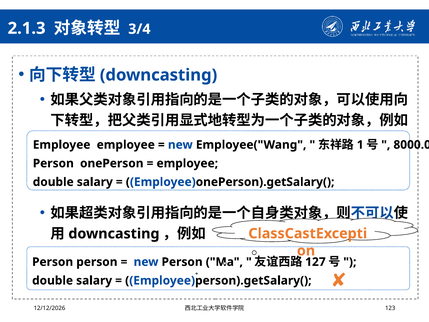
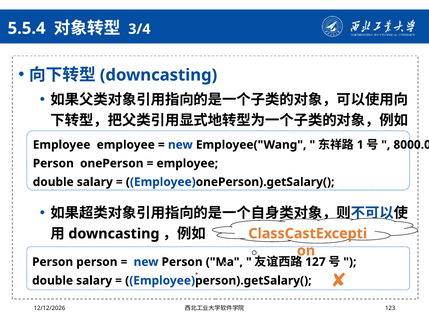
2.1.3: 2.1.3 -> 5.5.4
